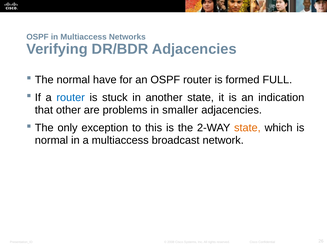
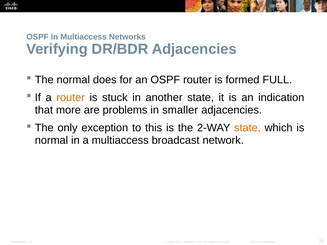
have: have -> does
router at (71, 98) colour: blue -> orange
other: other -> more
